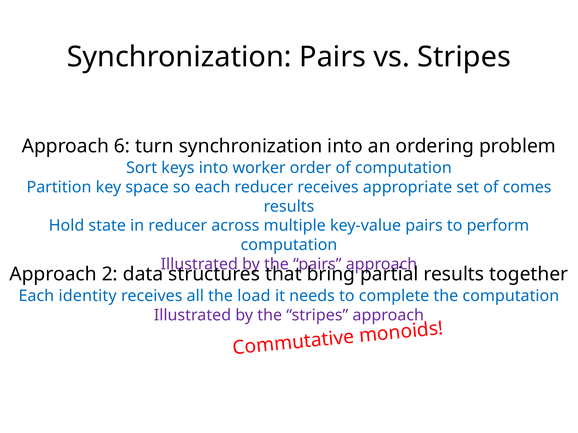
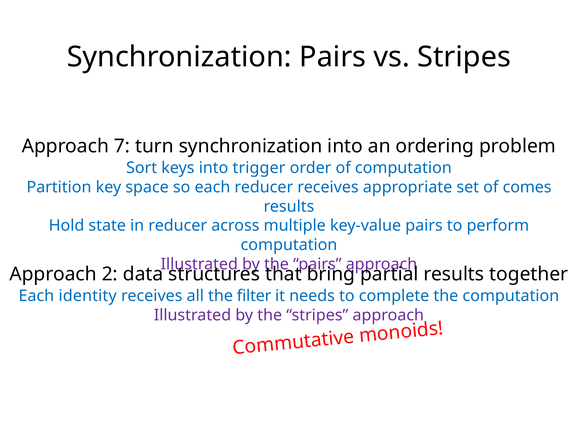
6: 6 -> 7
worker: worker -> trigger
load: load -> filter
